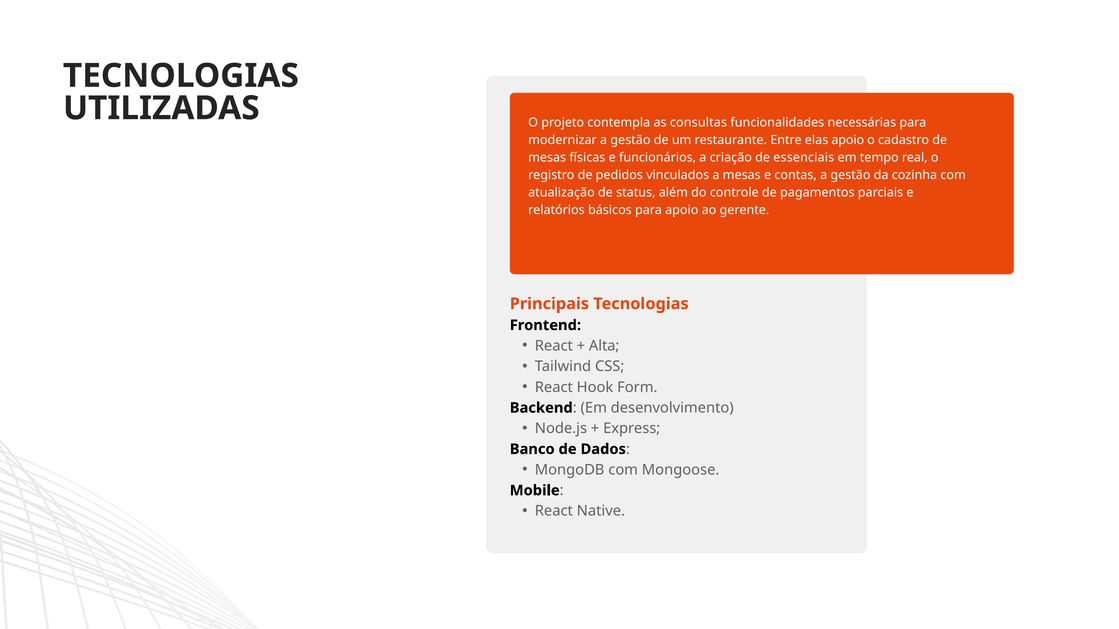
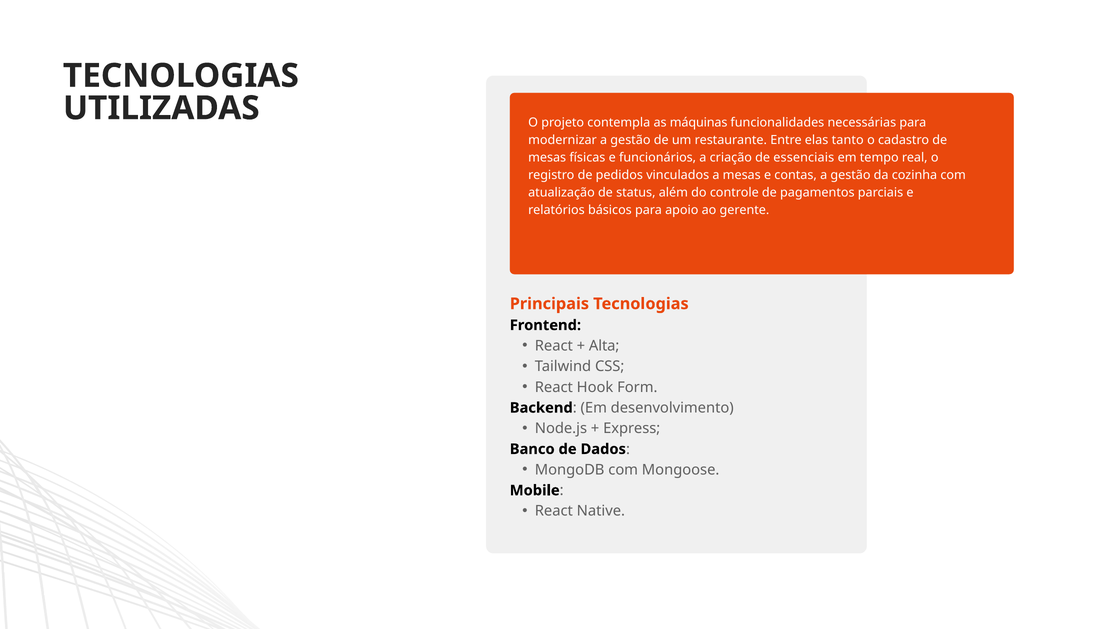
consultas: consultas -> máquinas
elas apoio: apoio -> tanto
